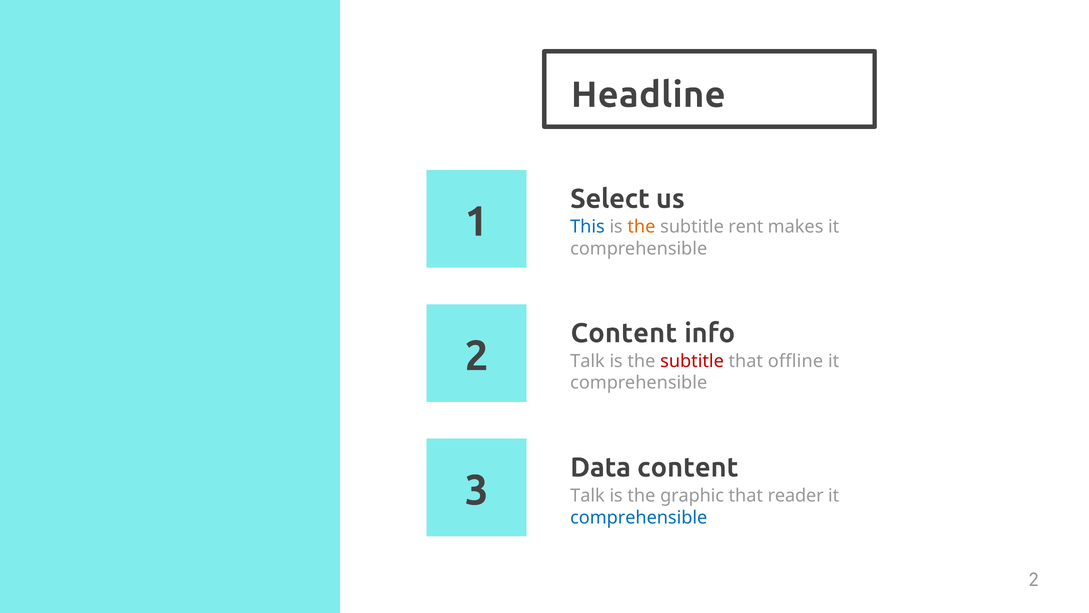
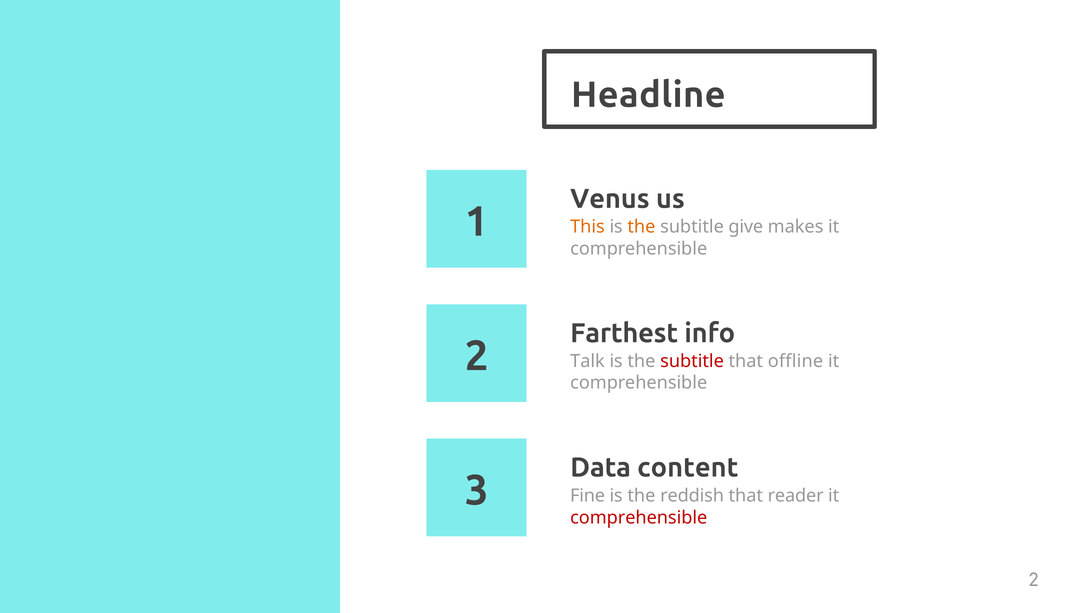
Select: Select -> Venus
This colour: blue -> orange
rent: rent -> give
Content at (624, 333): Content -> Farthest
Talk at (587, 496): Talk -> Fine
graphic: graphic -> reddish
comprehensible at (639, 517) colour: blue -> red
